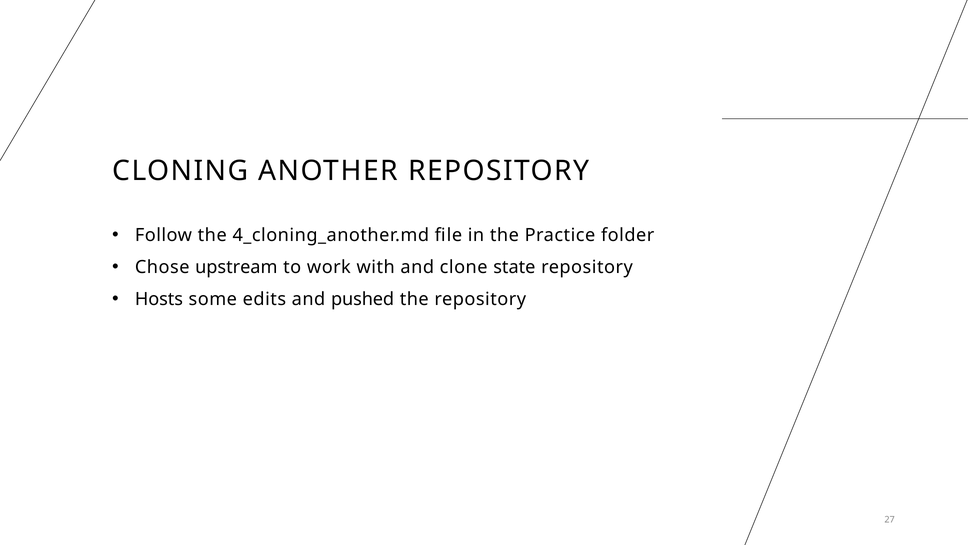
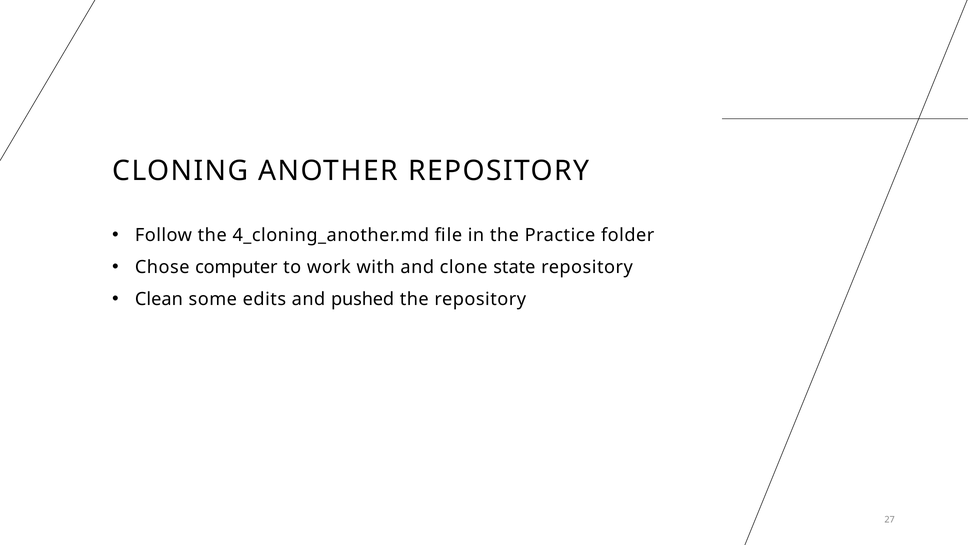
upstream: upstream -> computer
Hosts: Hosts -> Clean
